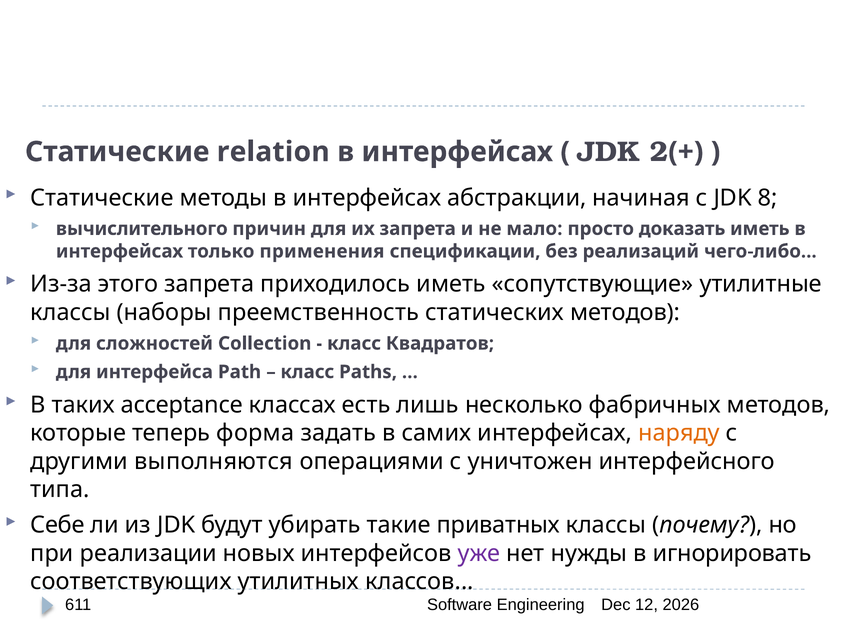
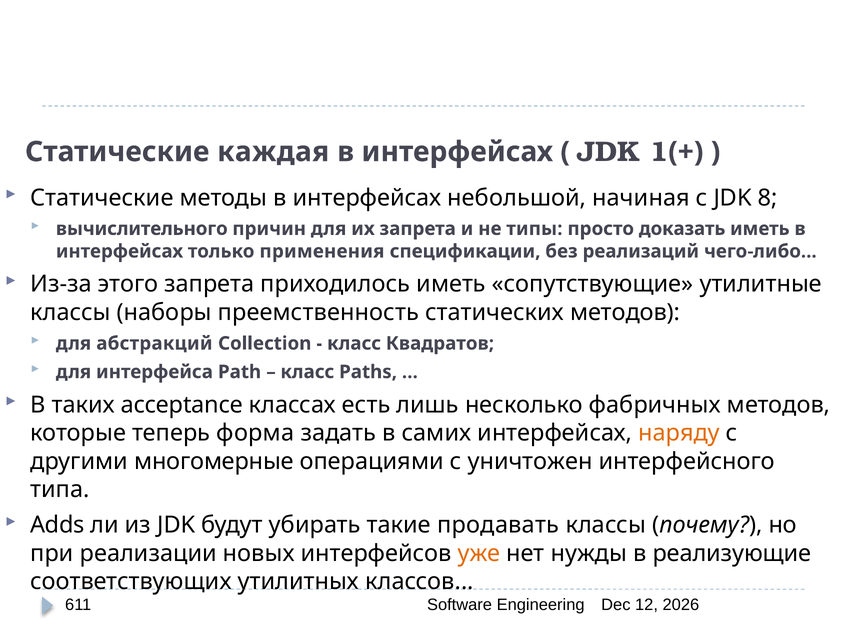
relation: relation -> каждая
2: 2 -> 1
абстракции: абстракции -> небольшой
мало: мало -> типы
сложностей: сложностей -> абстракций
выполняются: выполняются -> многомерные
Себе: Себе -> Adds
приватных: приватных -> продавать
уже colour: purple -> orange
игнорировать: игнорировать -> реализующие
